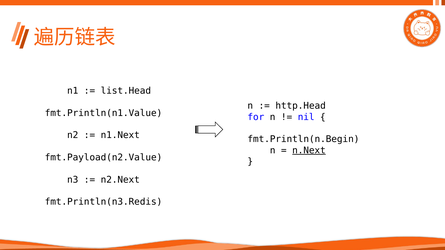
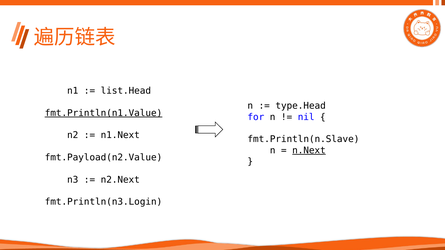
http.Head: http.Head -> type.Head
fmt.Println(n1.Value underline: none -> present
fmt.Println(n.Begin: fmt.Println(n.Begin -> fmt.Println(n.Slave
fmt.Println(n3.Redis: fmt.Println(n3.Redis -> fmt.Println(n3.Login
